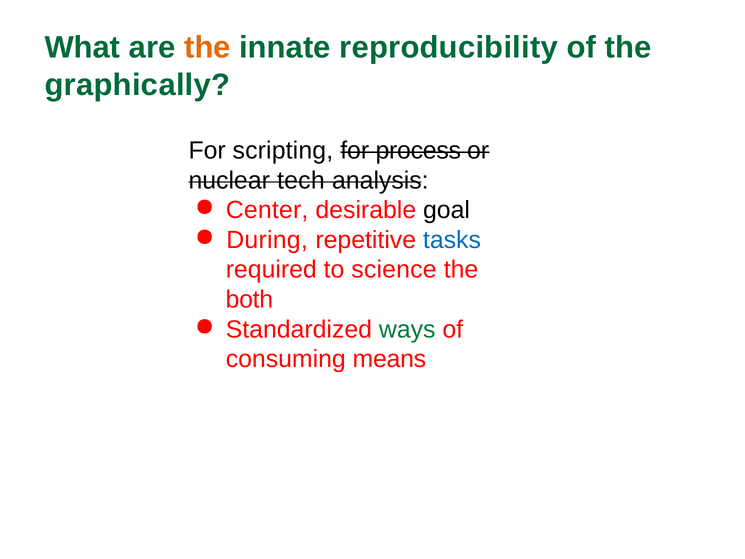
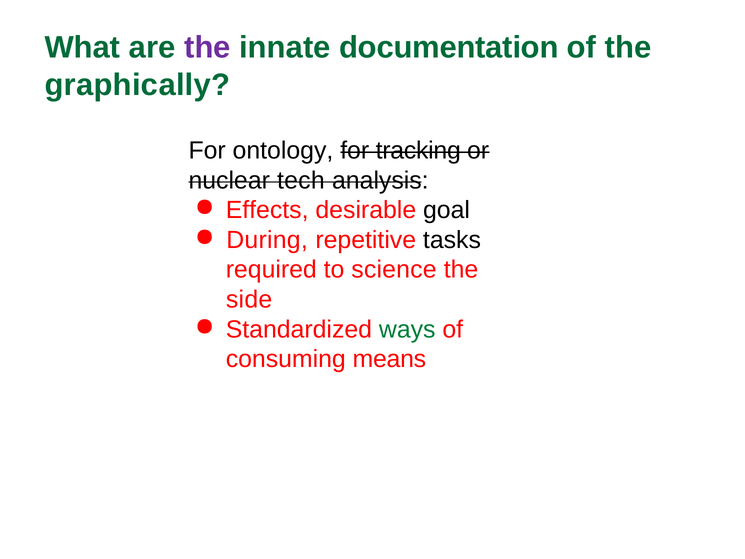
the at (207, 48) colour: orange -> purple
reproducibility: reproducibility -> documentation
scripting: scripting -> ontology
process: process -> tracking
Center: Center -> Effects
tasks colour: blue -> black
both: both -> side
